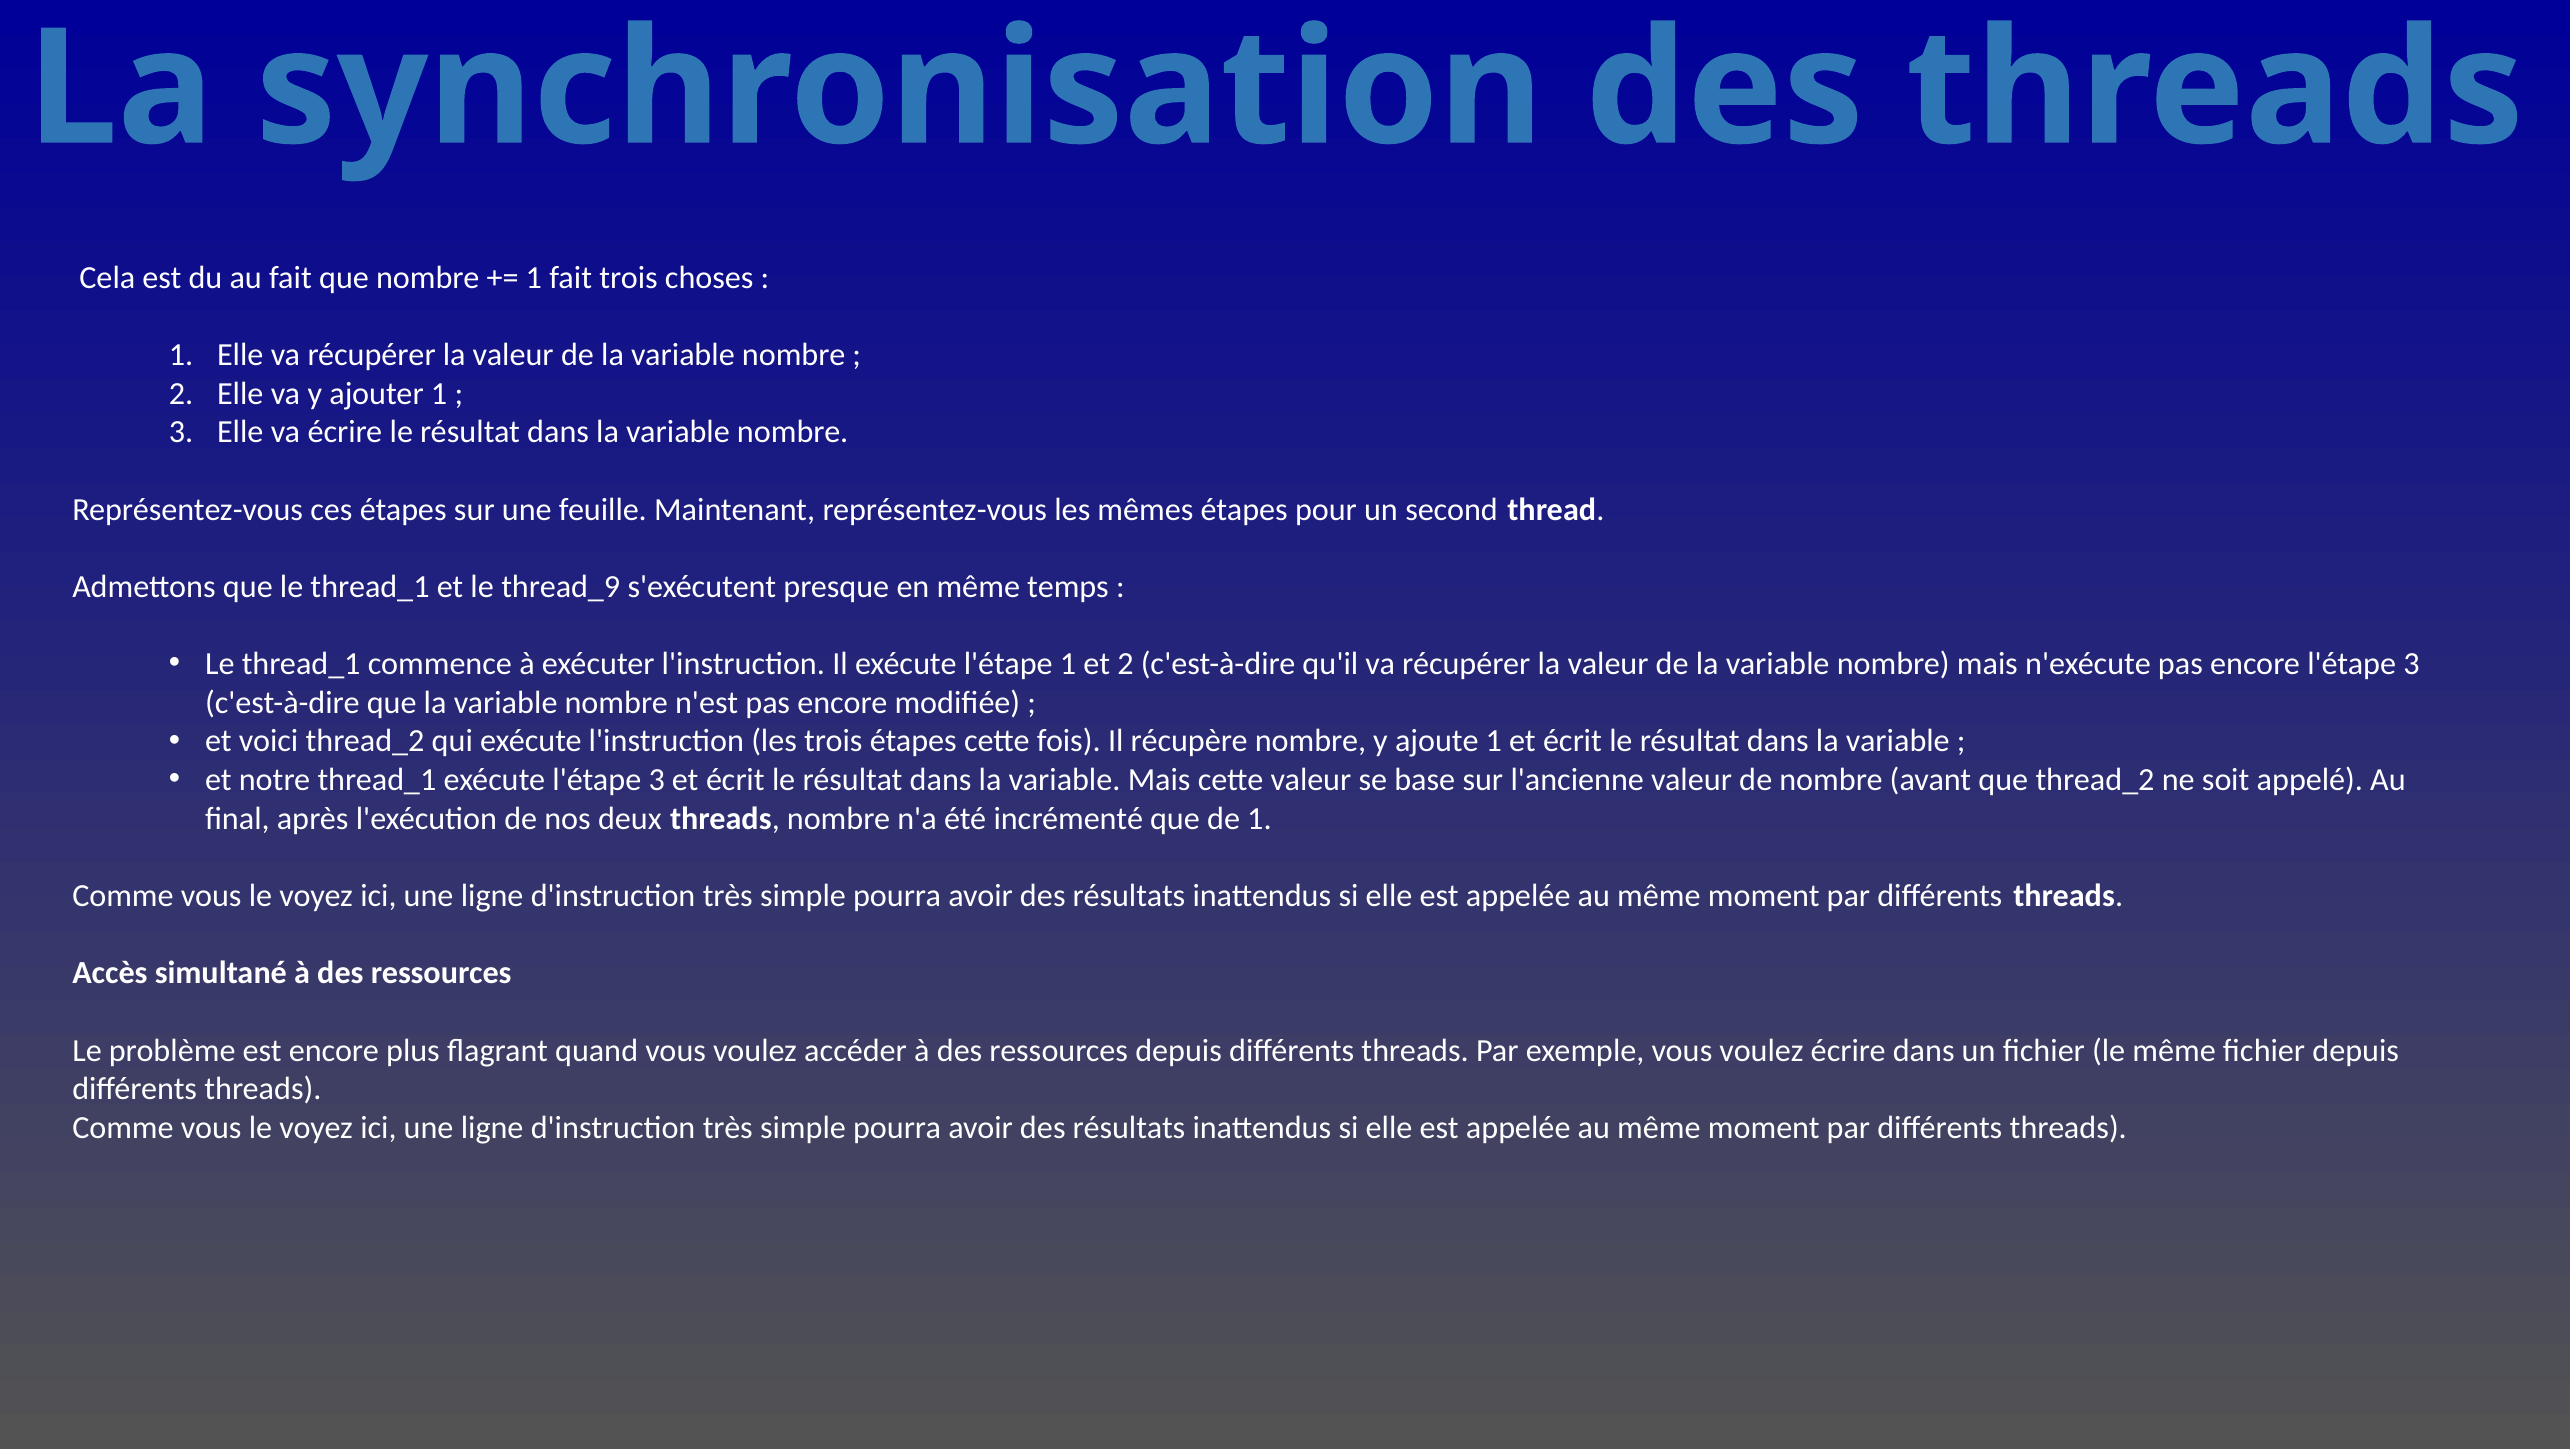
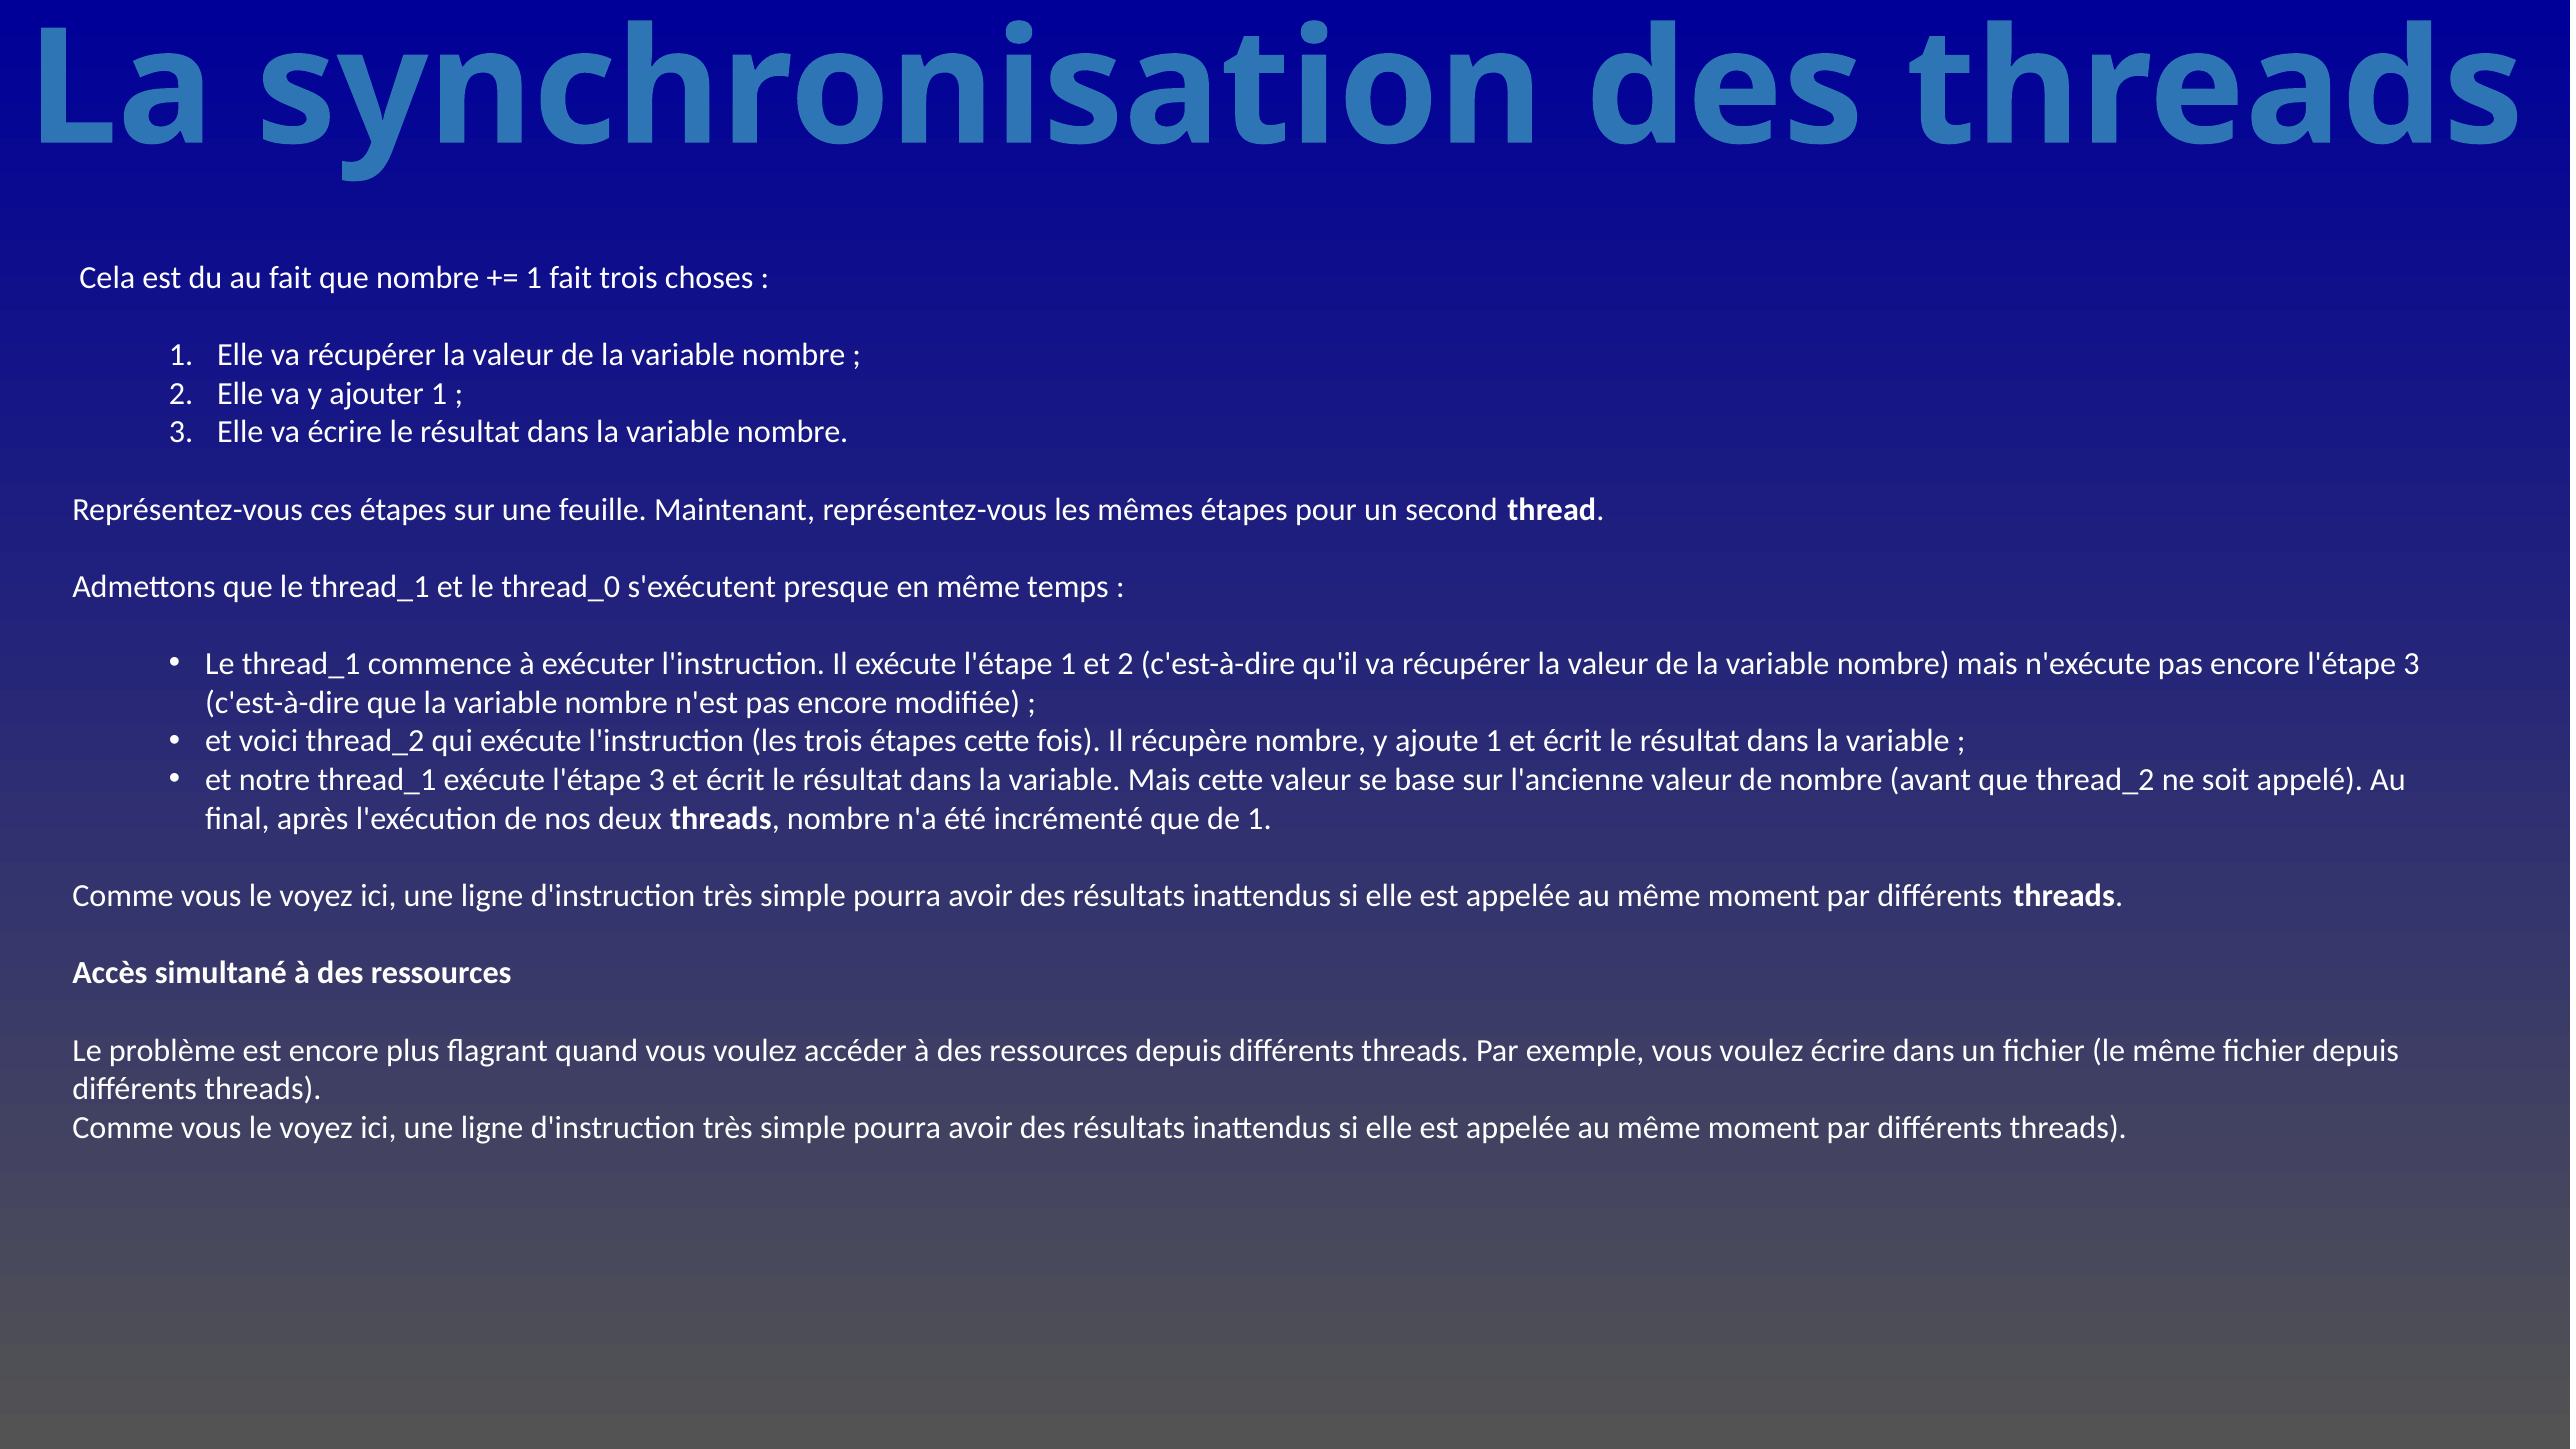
thread_9: thread_9 -> thread_0
